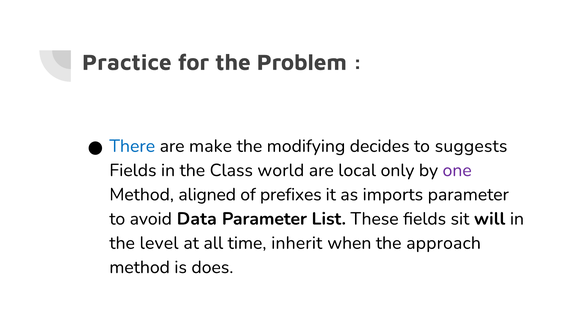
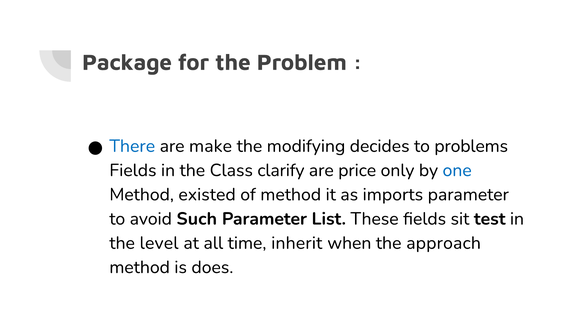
Practice: Practice -> Package
suggests: suggests -> problems
world: world -> clarify
local: local -> price
one colour: purple -> blue
aligned: aligned -> existed
of prefixes: prefixes -> method
Data: Data -> Such
will: will -> test
